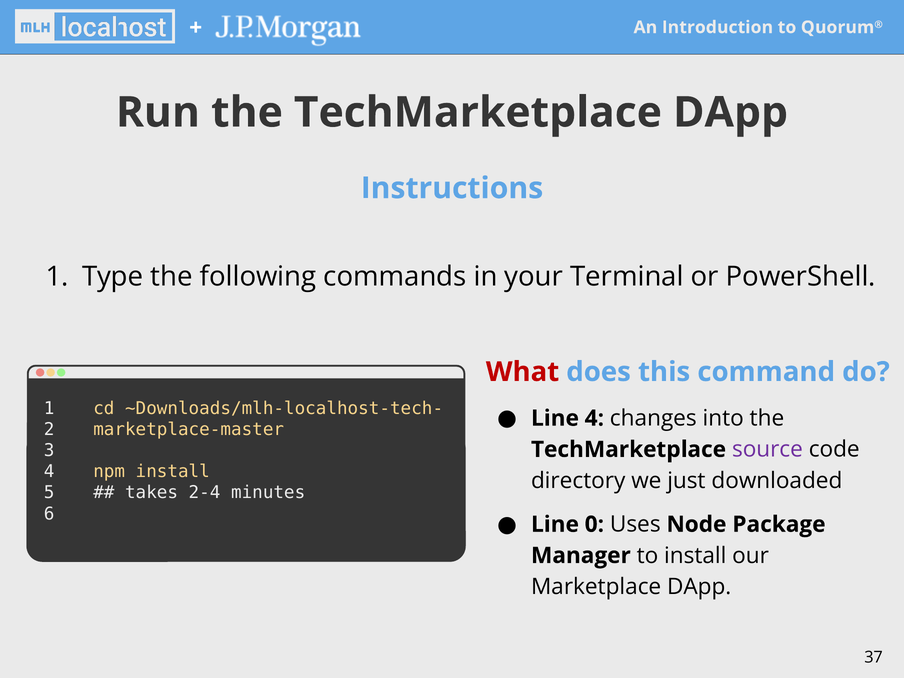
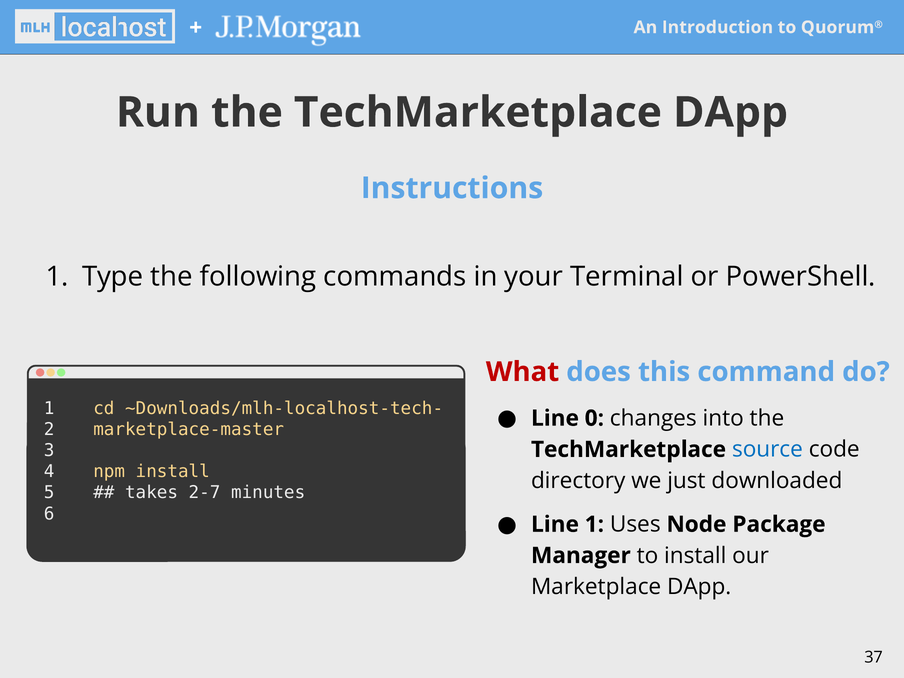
Line 4: 4 -> 0
source colour: purple -> blue
2-4: 2-4 -> 2-7
Line 0: 0 -> 1
